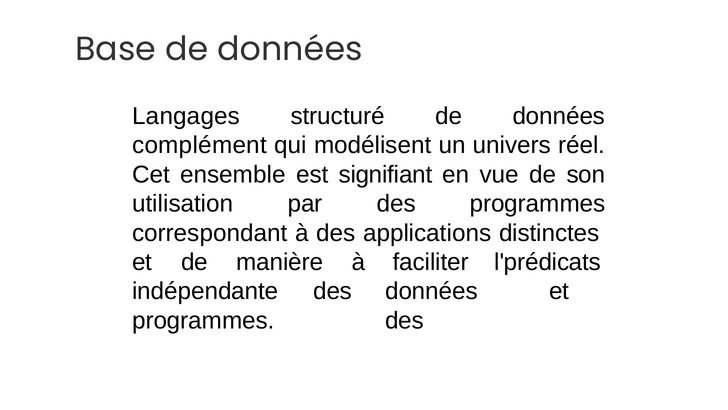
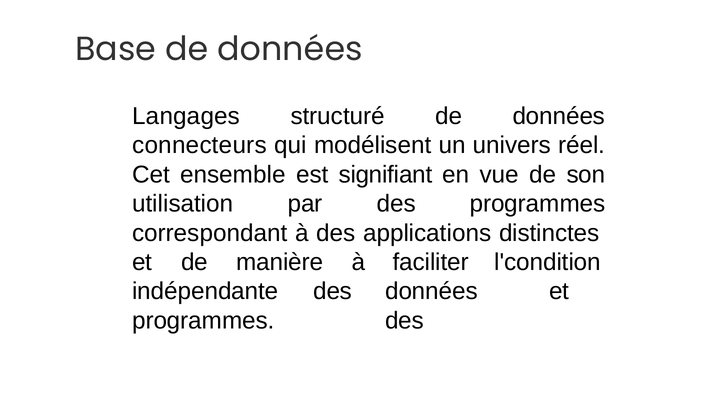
complément: complément -> connecteurs
l'prédicats: l'prédicats -> l'condition
